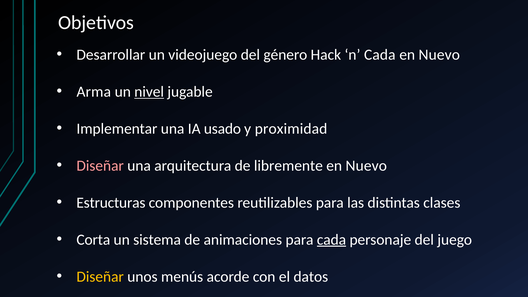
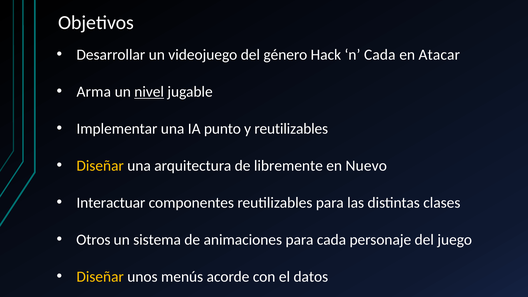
Nuevo at (439, 55): Nuevo -> Atacar
usado: usado -> punto
y proximidad: proximidad -> reutilizables
Diseñar at (100, 166) colour: pink -> yellow
Estructuras: Estructuras -> Interactuar
Corta: Corta -> Otros
cada at (331, 240) underline: present -> none
